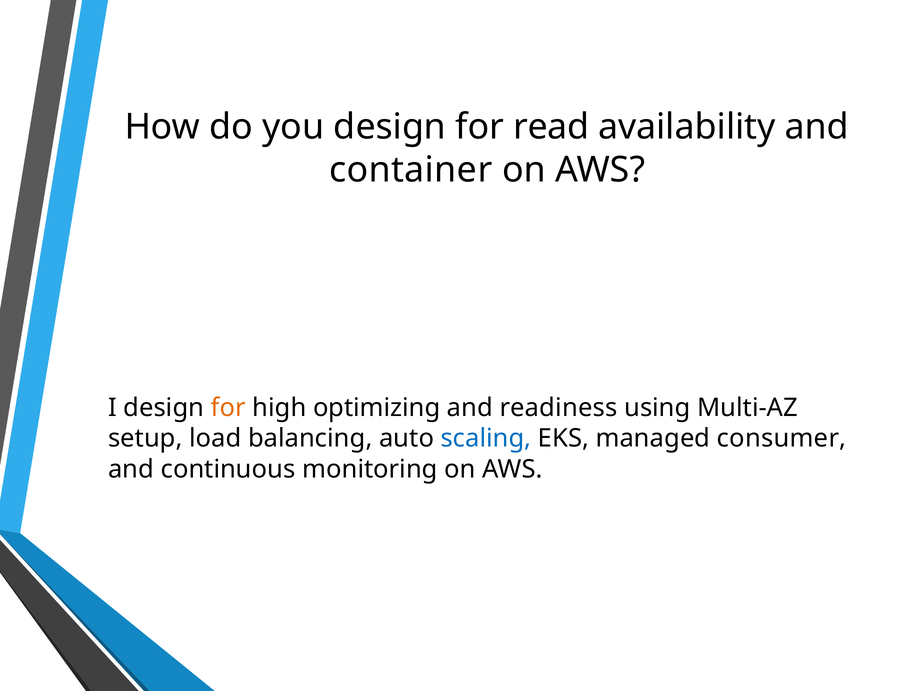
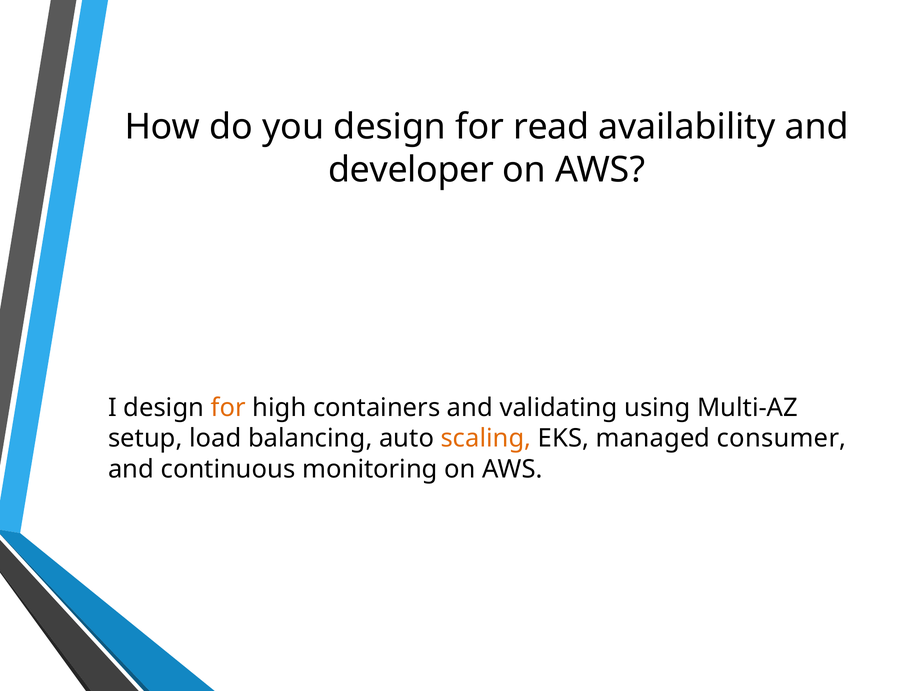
container: container -> developer
optimizing: optimizing -> containers
readiness: readiness -> validating
scaling colour: blue -> orange
